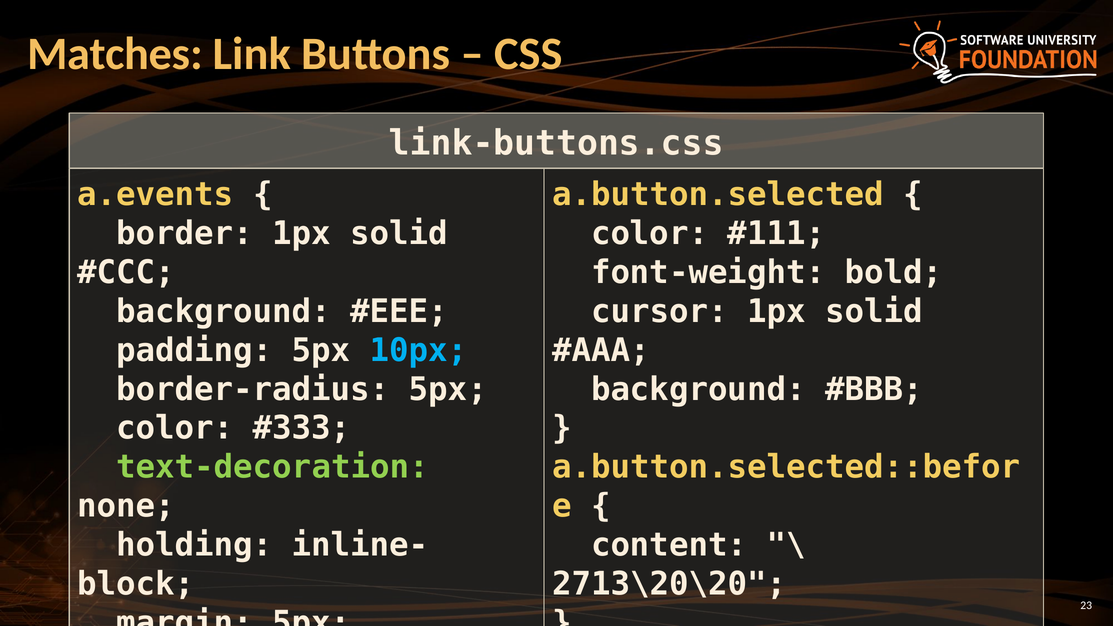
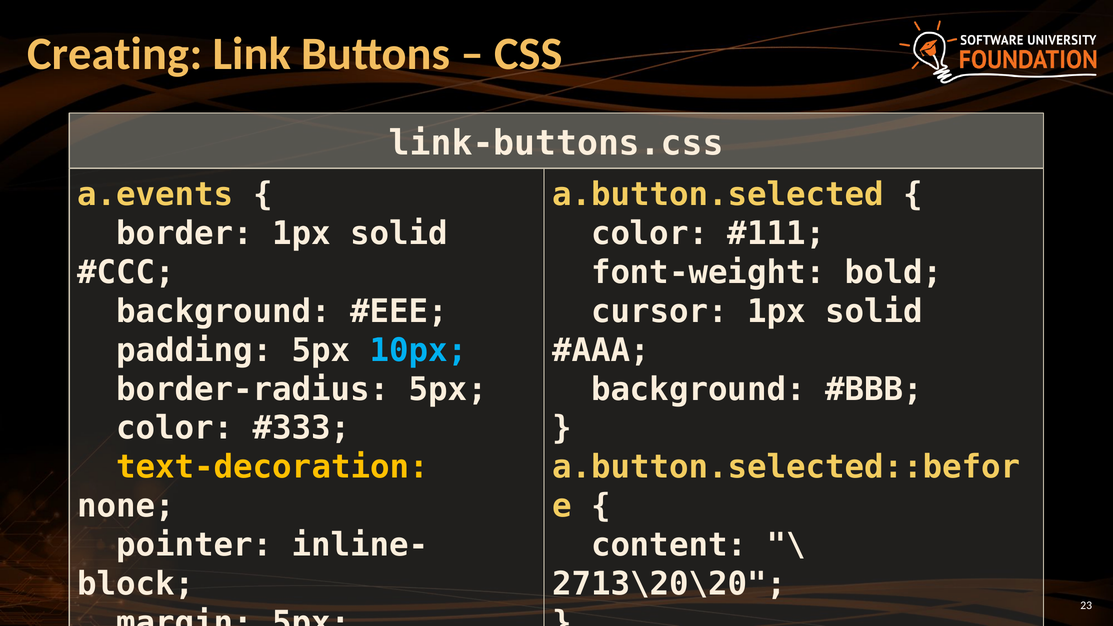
Matches: Matches -> Creating
text-decoration colour: light green -> yellow
holding at (194, 545): holding -> pointer
